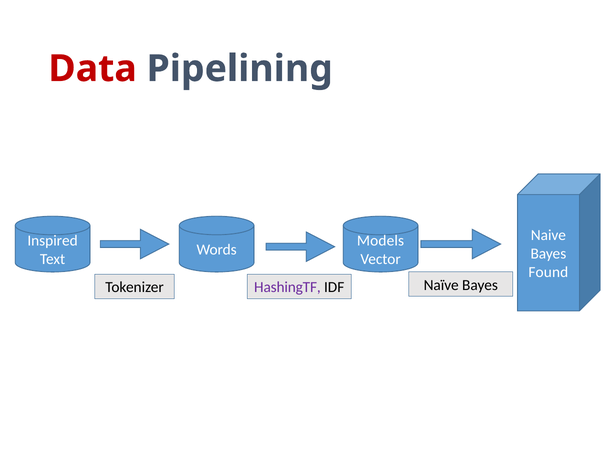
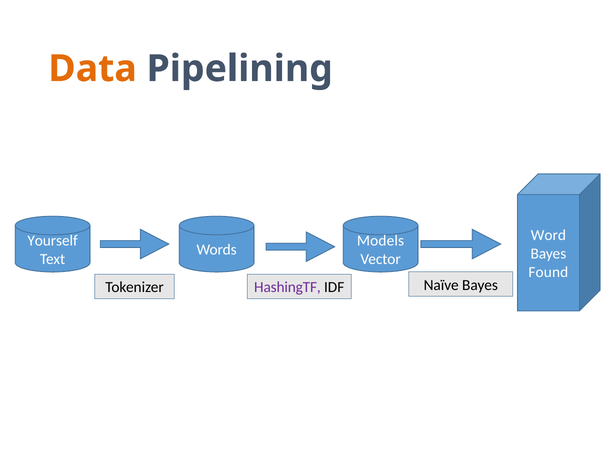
Data colour: red -> orange
Naive: Naive -> Word
Inspired: Inspired -> Yourself
